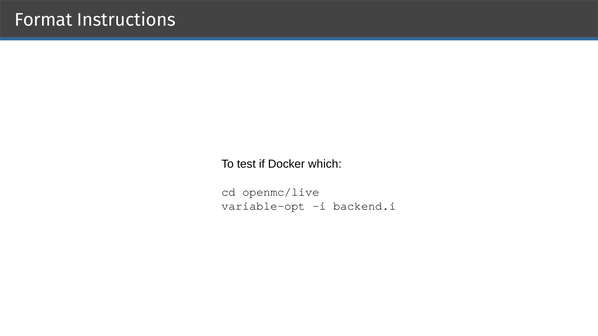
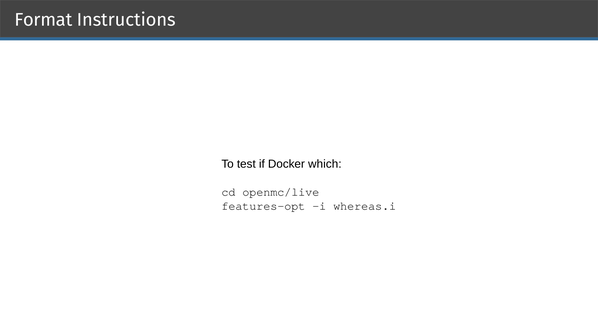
variable-opt: variable-opt -> features-opt
backend.i: backend.i -> whereas.i
